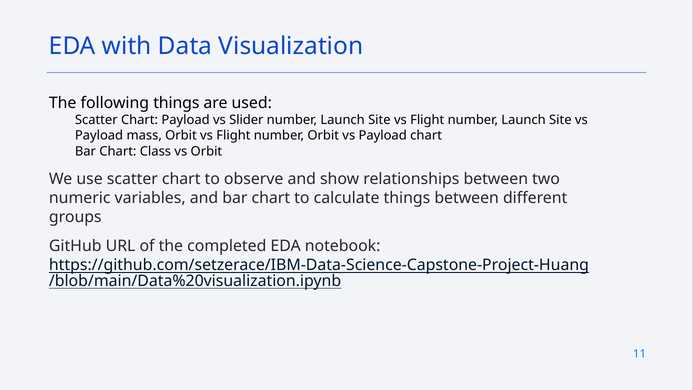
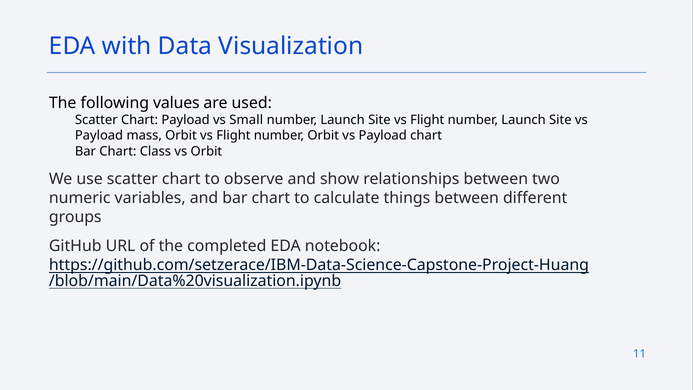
following things: things -> values
Slider: Slider -> Small
